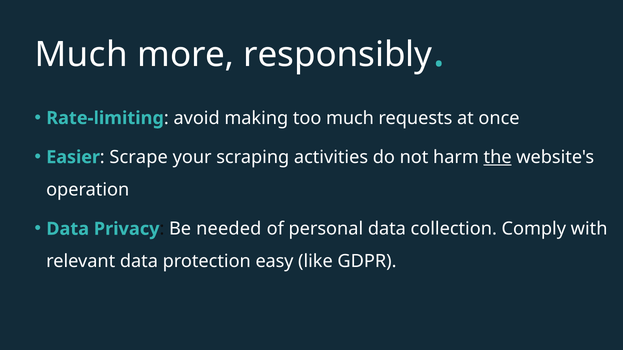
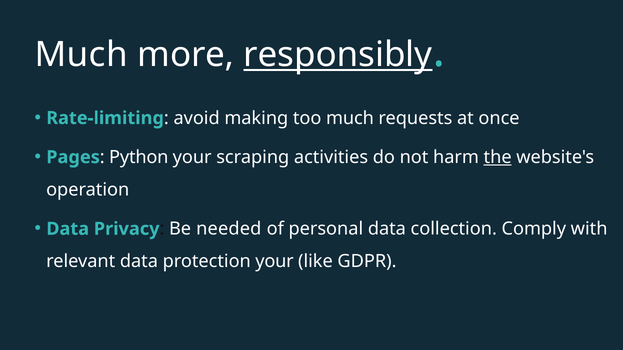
responsibly underline: none -> present
Easier: Easier -> Pages
Scrape: Scrape -> Python
protection easy: easy -> your
